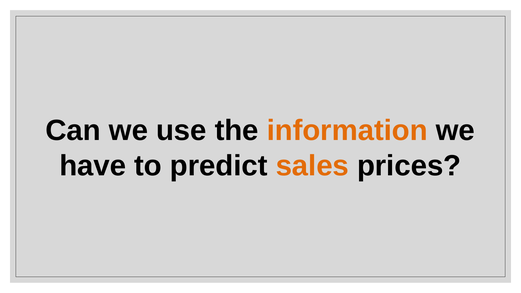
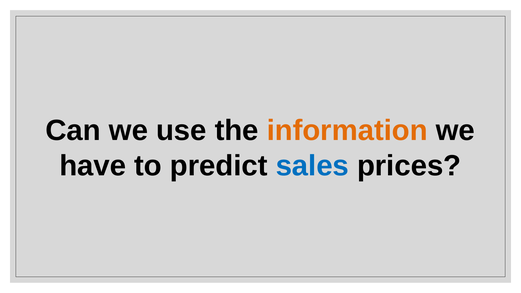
sales colour: orange -> blue
